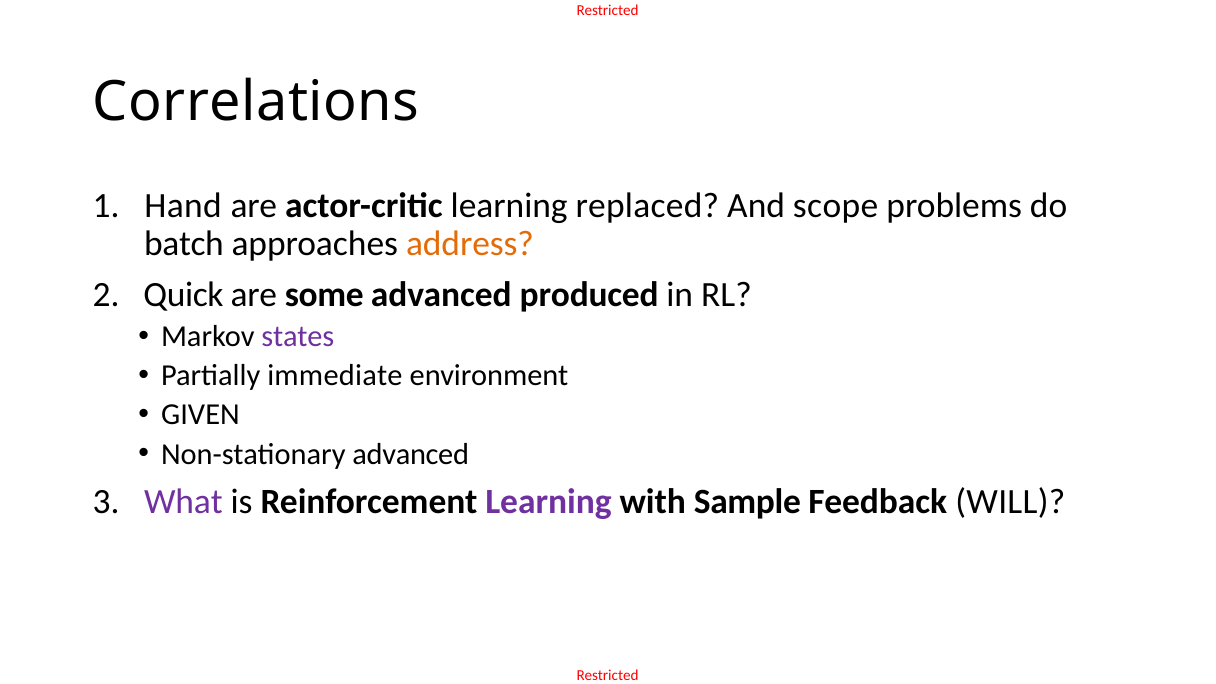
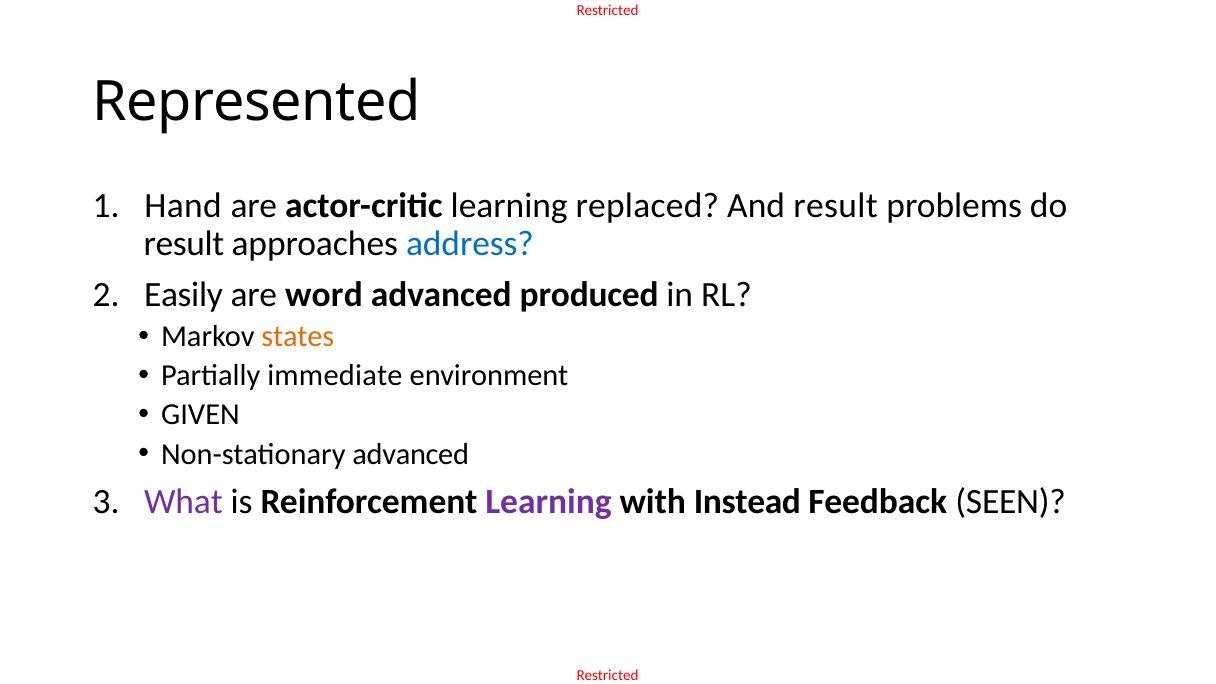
Correlations: Correlations -> Represented
And scope: scope -> result
batch at (184, 244): batch -> result
address colour: orange -> blue
Quick: Quick -> Easily
some: some -> word
states colour: purple -> orange
Sample: Sample -> Instead
WILL: WILL -> SEEN
